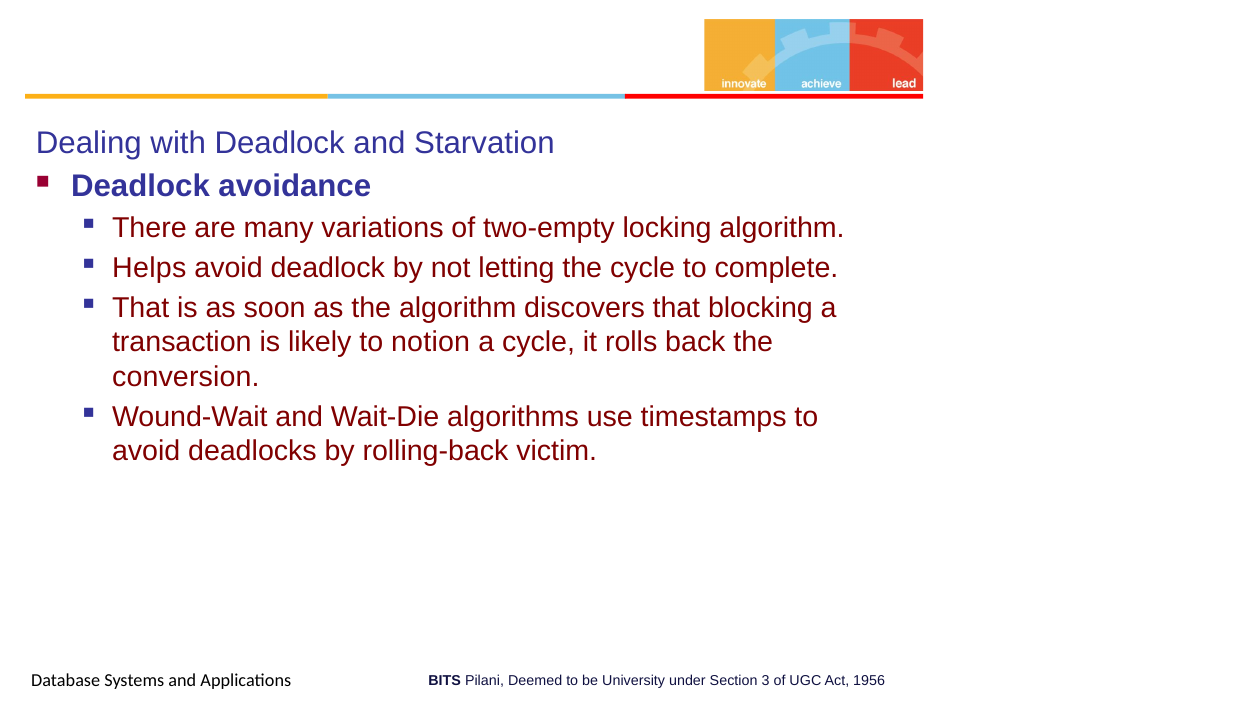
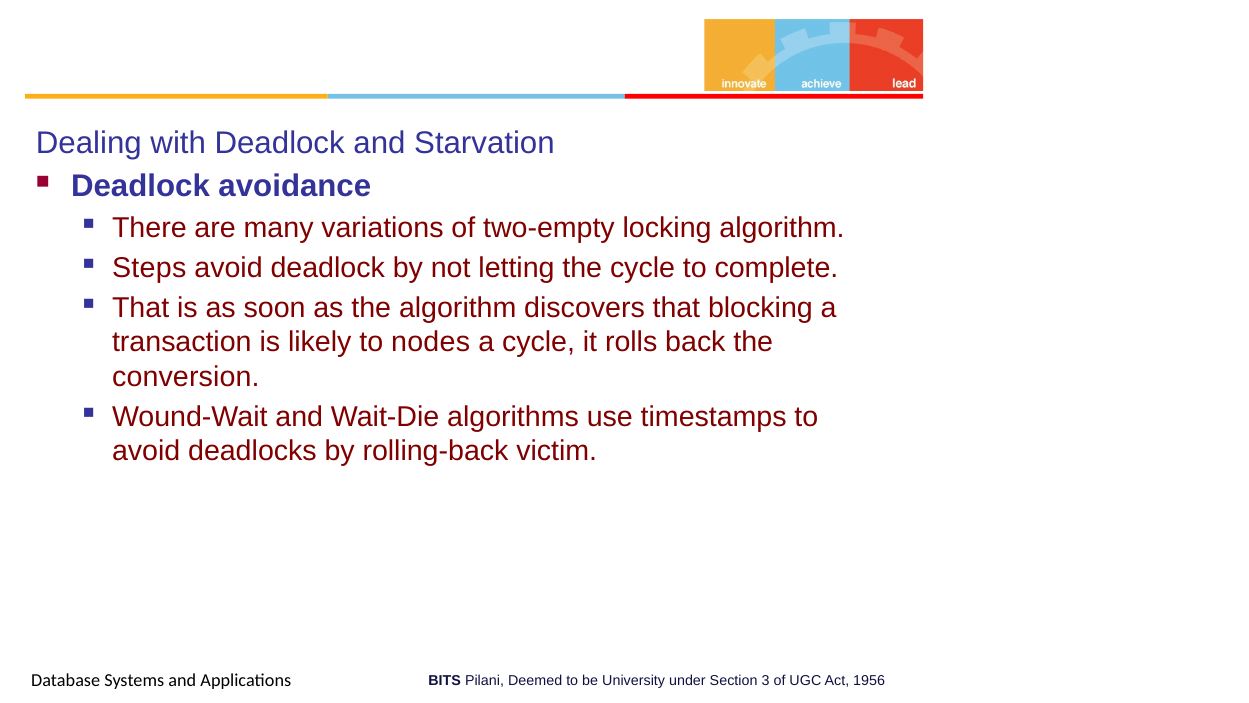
Helps: Helps -> Steps
notion: notion -> nodes
